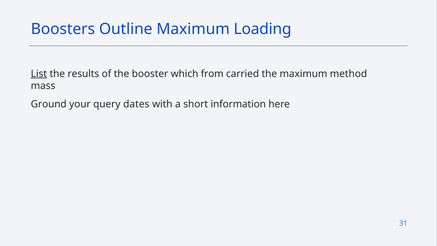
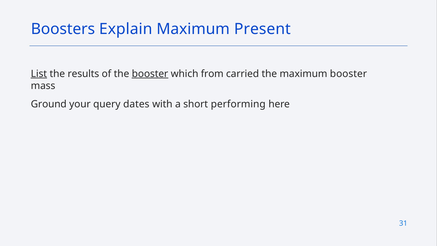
Outline: Outline -> Explain
Loading: Loading -> Present
booster at (150, 74) underline: none -> present
maximum method: method -> booster
information: information -> performing
